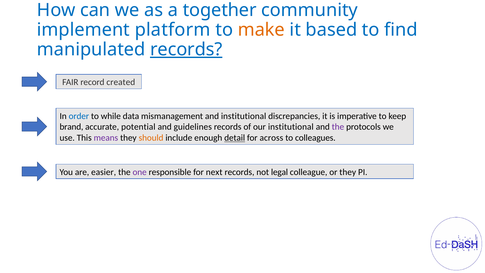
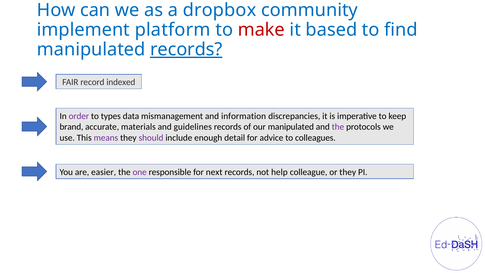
together: together -> dropbox
make colour: orange -> red
created: created -> indexed
order colour: blue -> purple
while: while -> types
and institutional: institutional -> information
potential: potential -> materials
our institutional: institutional -> manipulated
should colour: orange -> purple
detail underline: present -> none
across: across -> advice
legal: legal -> help
